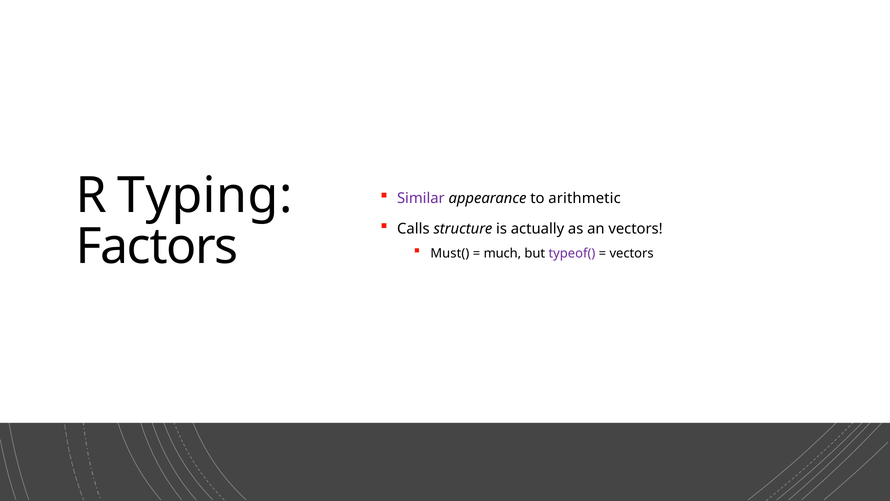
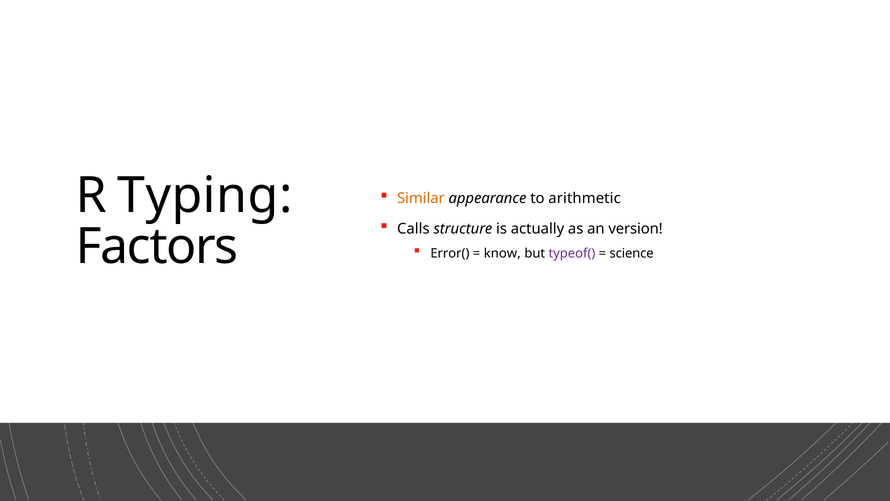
Similar colour: purple -> orange
an vectors: vectors -> version
Must(: Must( -> Error(
much: much -> know
vectors at (632, 253): vectors -> science
